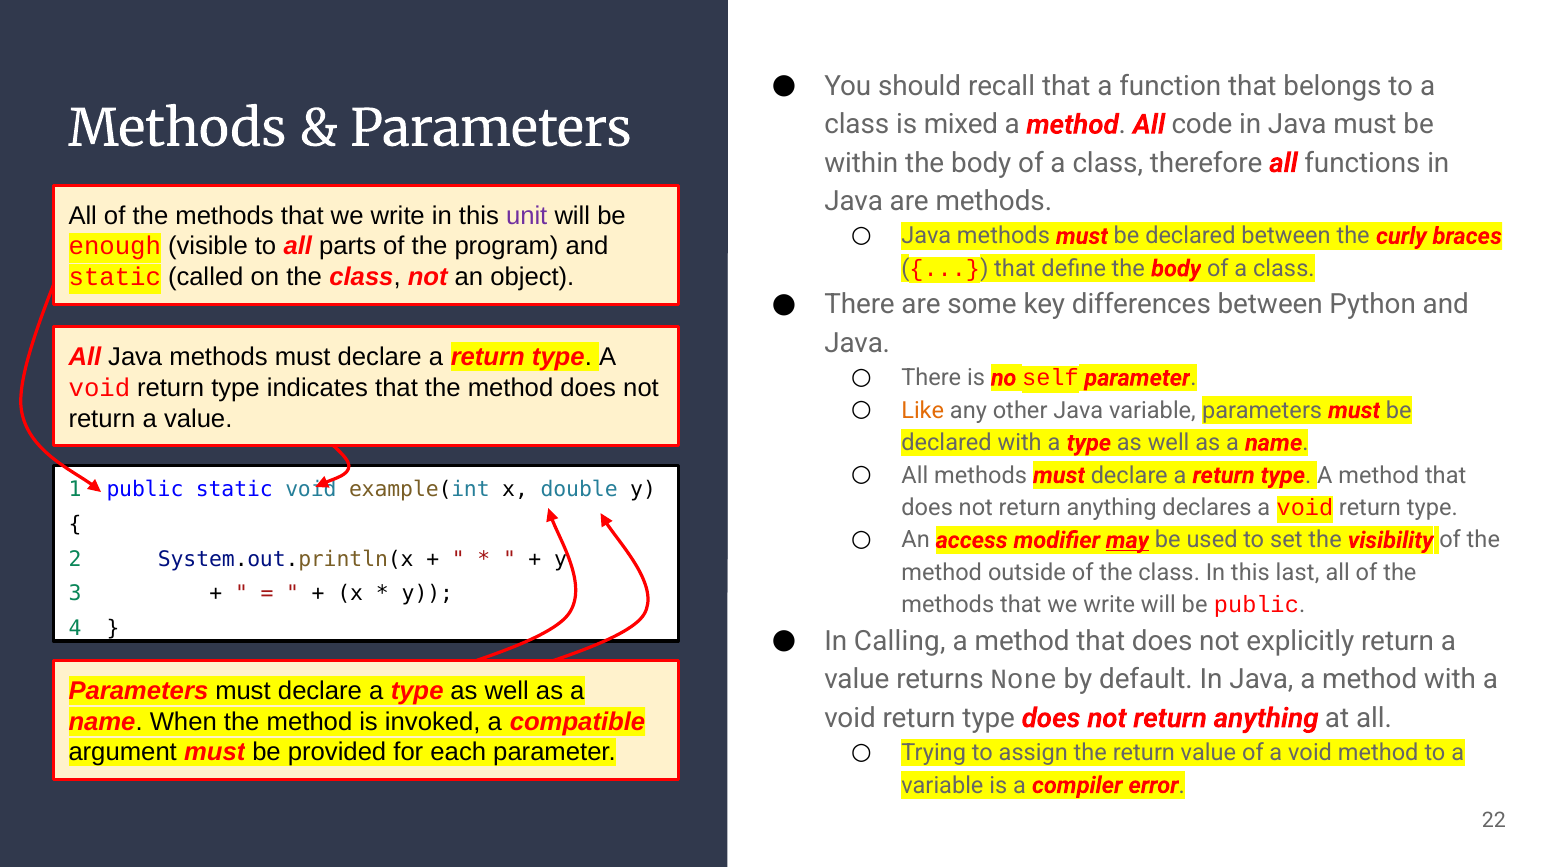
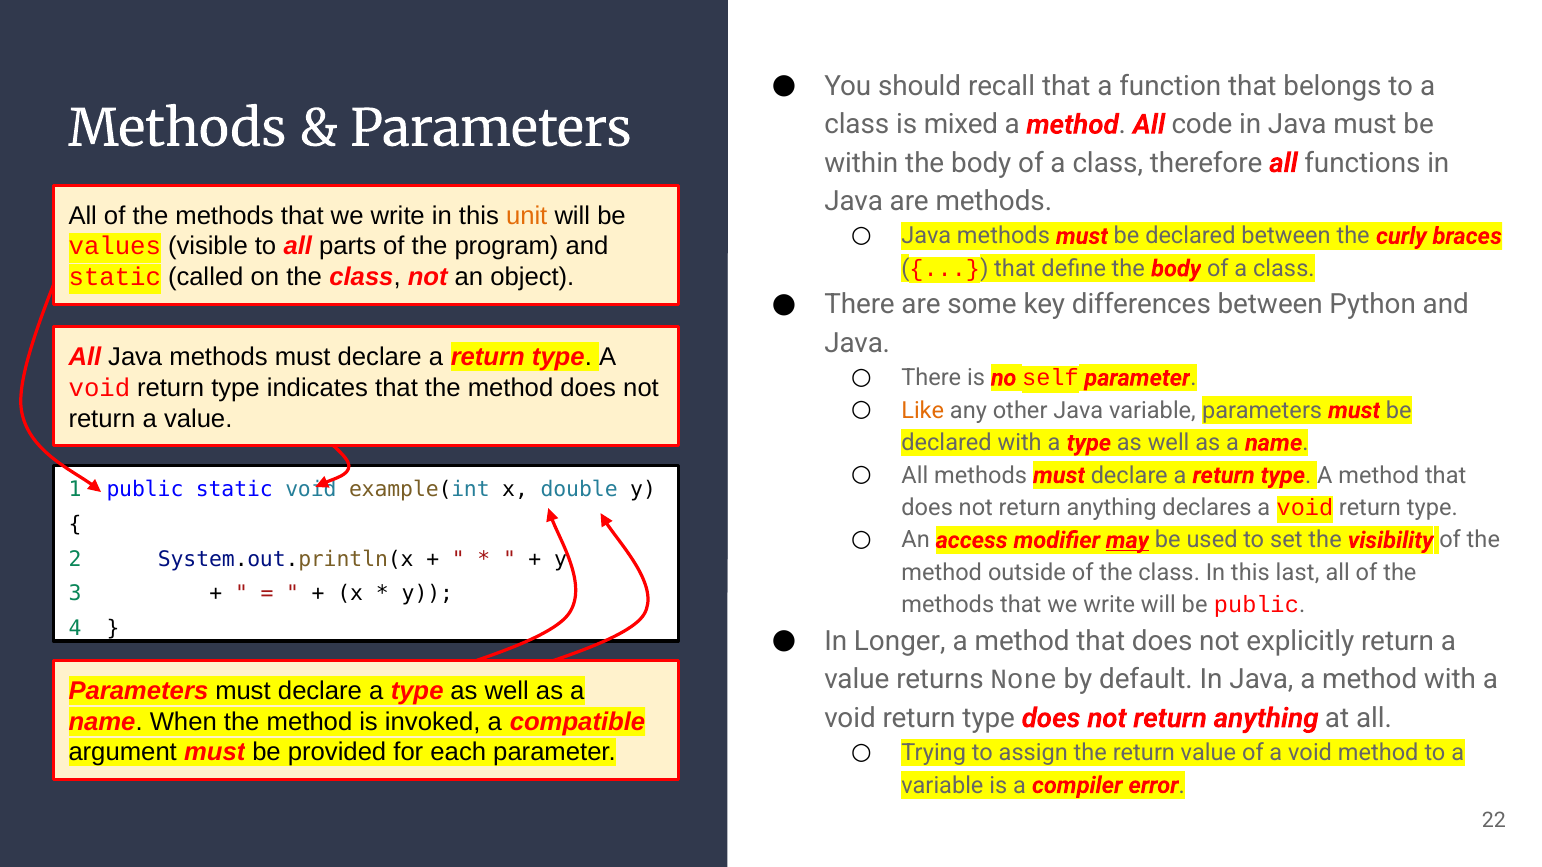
unit colour: purple -> orange
enough: enough -> values
Calling: Calling -> Longer
